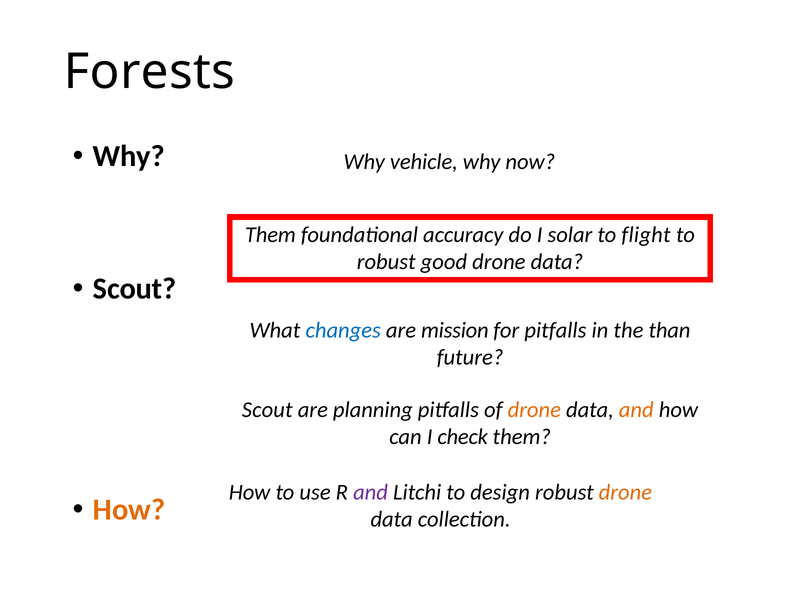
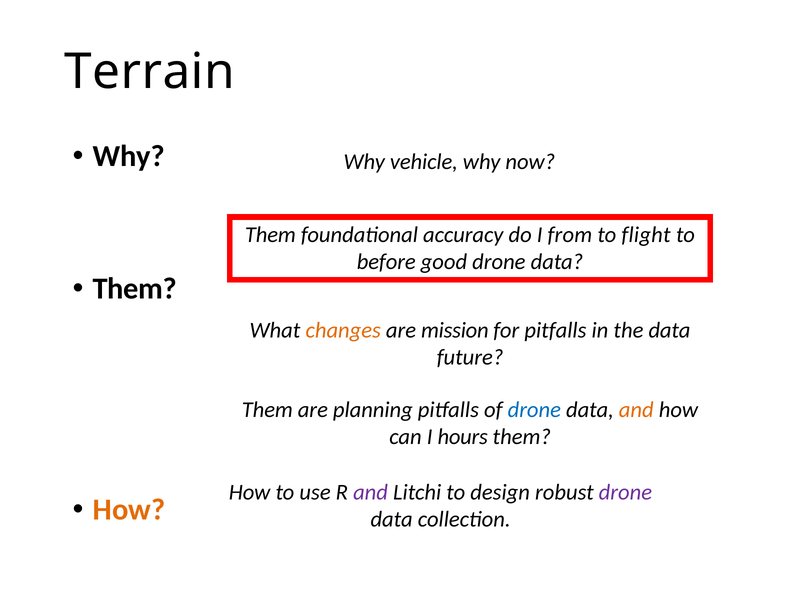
Forests: Forests -> Terrain
solar: solar -> from
robust at (386, 262): robust -> before
Scout at (135, 289): Scout -> Them
changes colour: blue -> orange
the than: than -> data
Scout at (267, 410): Scout -> Them
drone at (534, 410) colour: orange -> blue
check: check -> hours
drone at (625, 492) colour: orange -> purple
